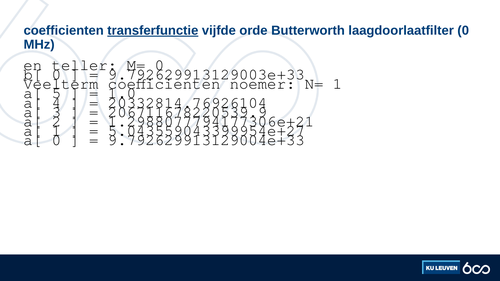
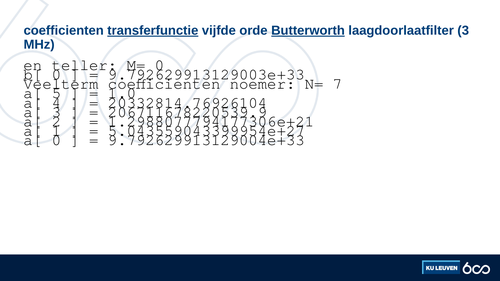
Butterworth underline: none -> present
laagdoorlaatfilter 0: 0 -> 3
N= 1: 1 -> 7
